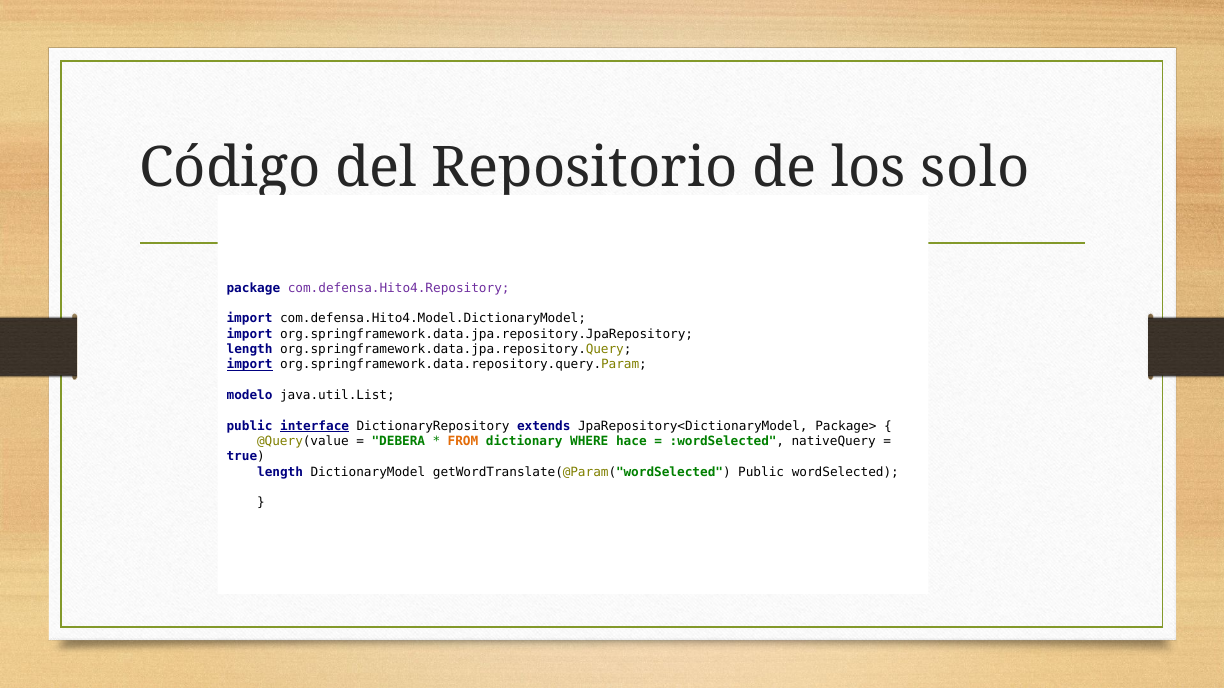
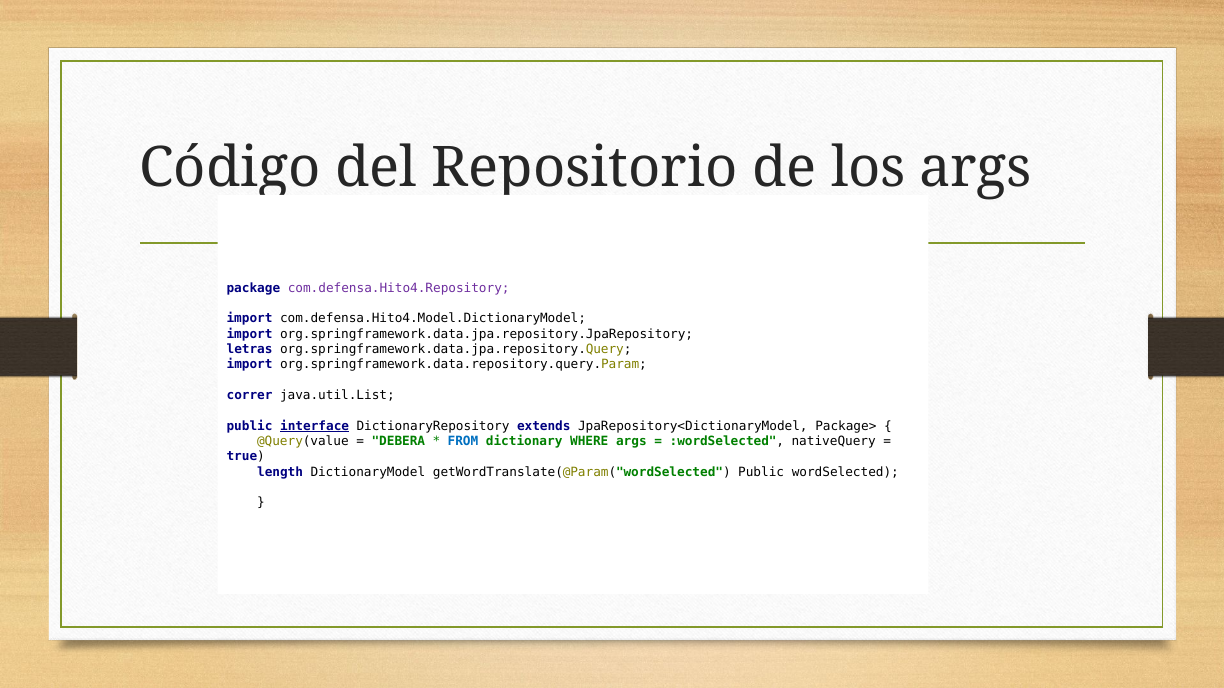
solo at (975, 168): solo -> args
length at (250, 350): length -> letras
import at (250, 365) underline: present -> none
modelo: modelo -> correr
FROM colour: orange -> blue
WHERE hace: hace -> args
